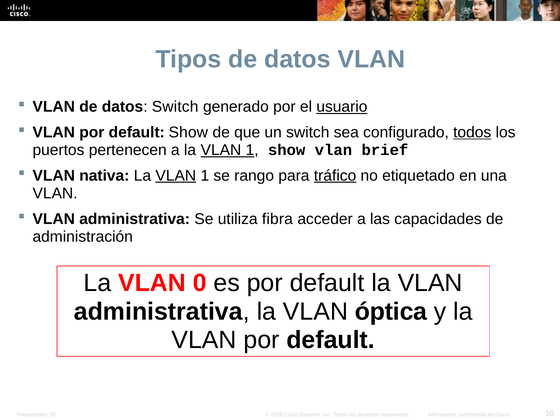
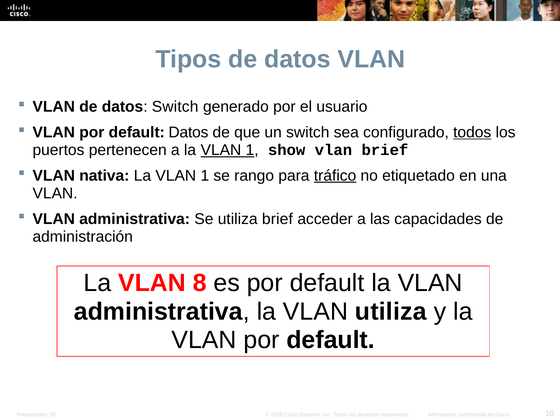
usuario underline: present -> none
default Show: Show -> Datos
VLAN at (176, 176) underline: present -> none
utiliza fibra: fibra -> brief
0: 0 -> 8
VLAN óptica: óptica -> utiliza
